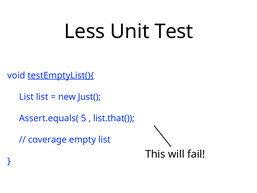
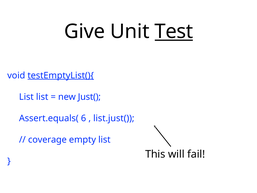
Less: Less -> Give
Test underline: none -> present
5: 5 -> 6
list.that(: list.that( -> list.just(
